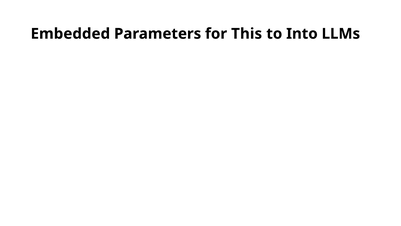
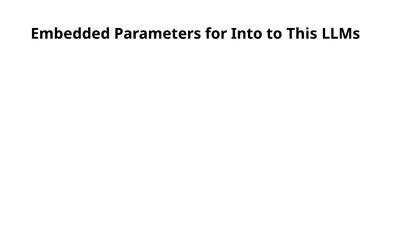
This: This -> Into
Into: Into -> This
